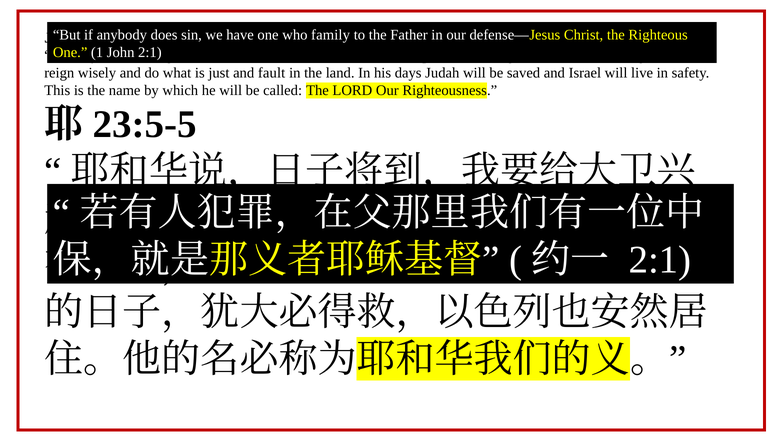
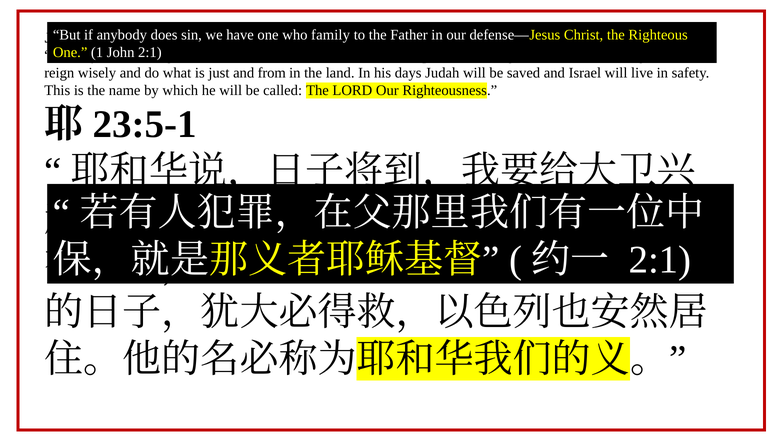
fault: fault -> from
23:5-5: 23:5-5 -> 23:5-1
